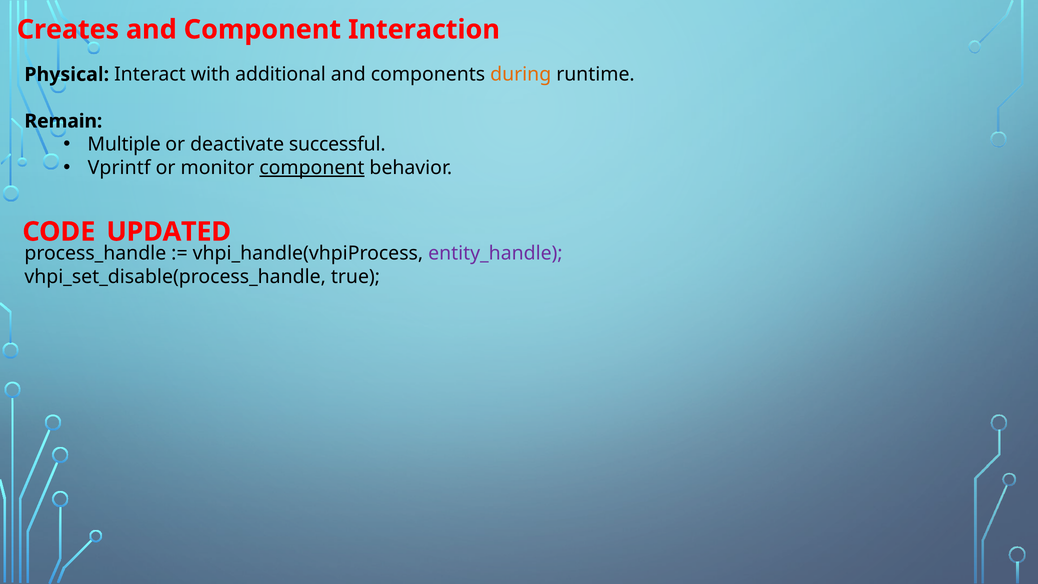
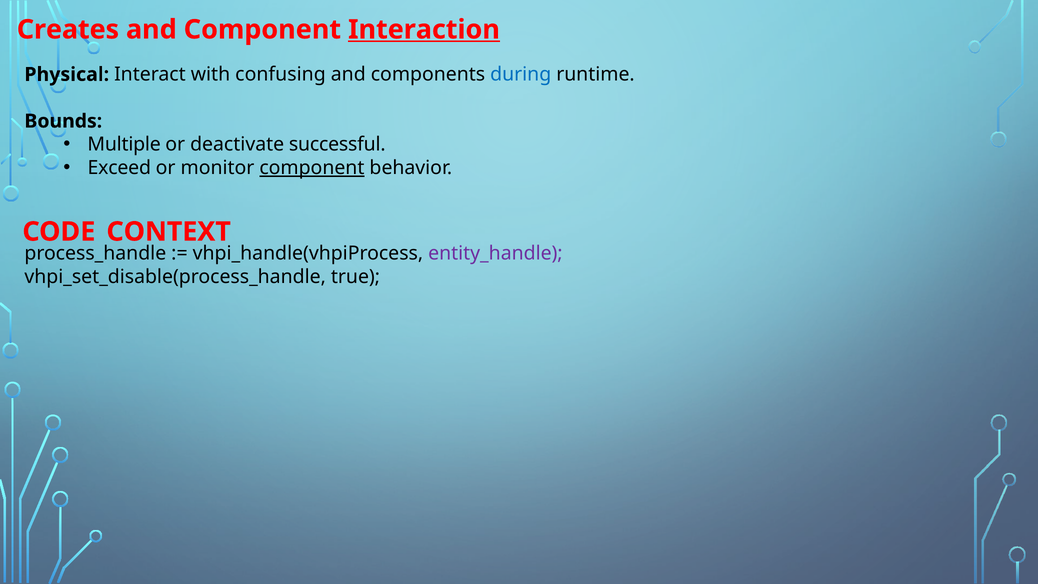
Interaction underline: none -> present
additional: additional -> confusing
during colour: orange -> blue
Remain: Remain -> Bounds
Vprintf: Vprintf -> Exceed
UPDATED: UPDATED -> CONTEXT
